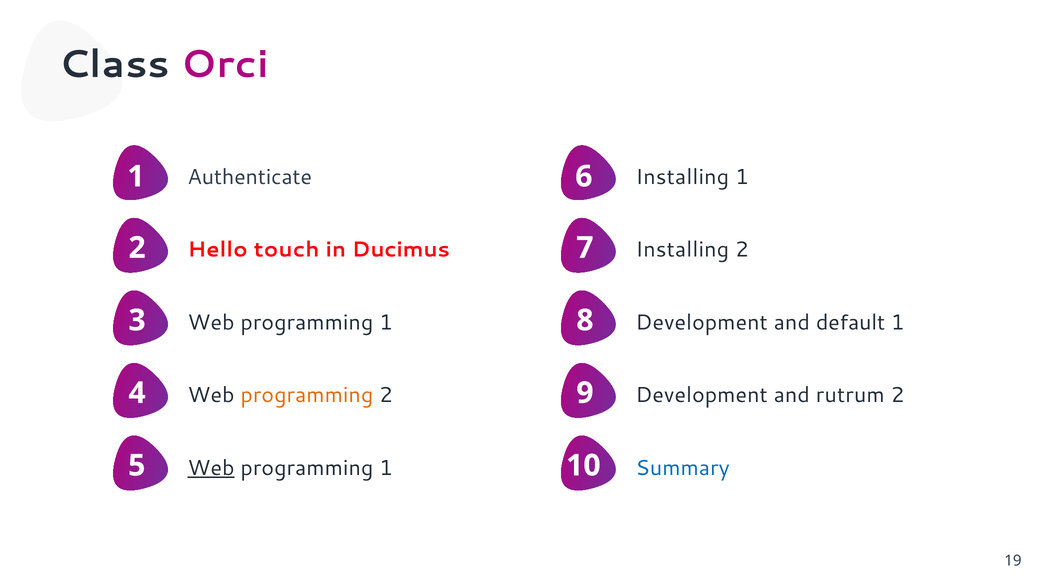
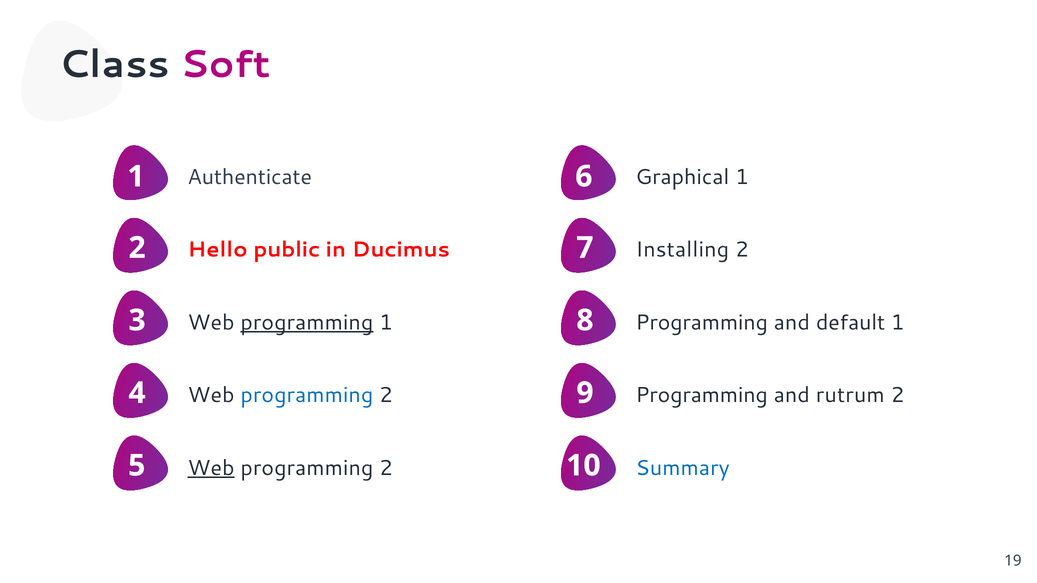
Orci: Orci -> Soft
6 Installing: Installing -> Graphical
touch: touch -> public
programming at (307, 323) underline: none -> present
Development at (702, 323): Development -> Programming
programming at (307, 396) colour: orange -> blue
Development at (702, 396): Development -> Programming
1 at (386, 468): 1 -> 2
